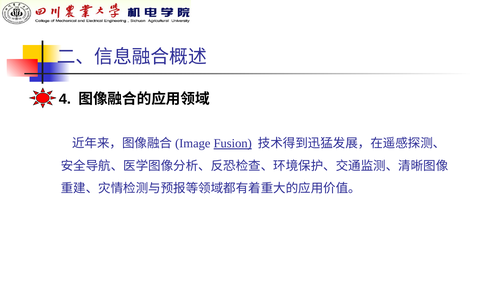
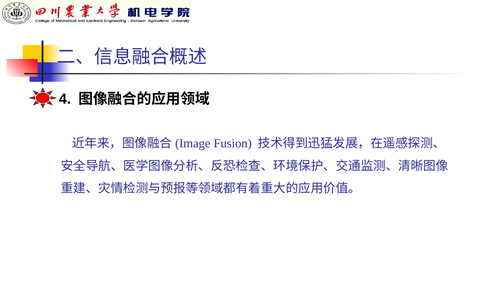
Fusion underline: present -> none
